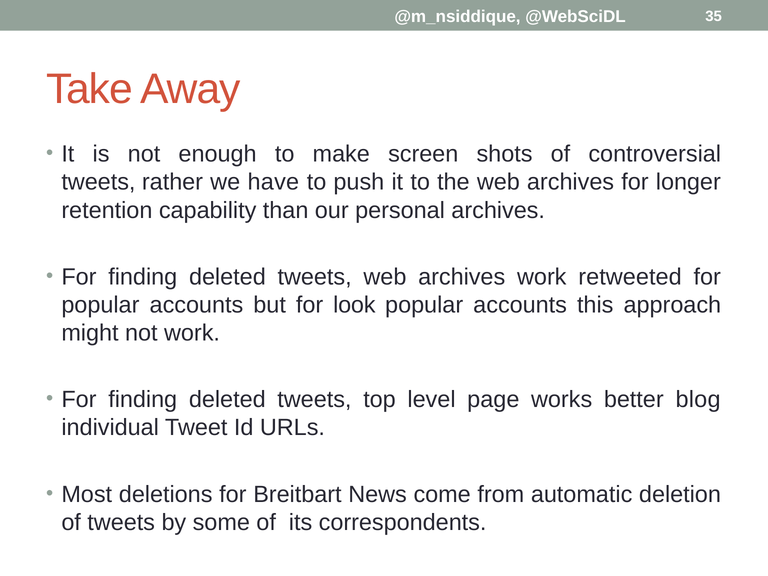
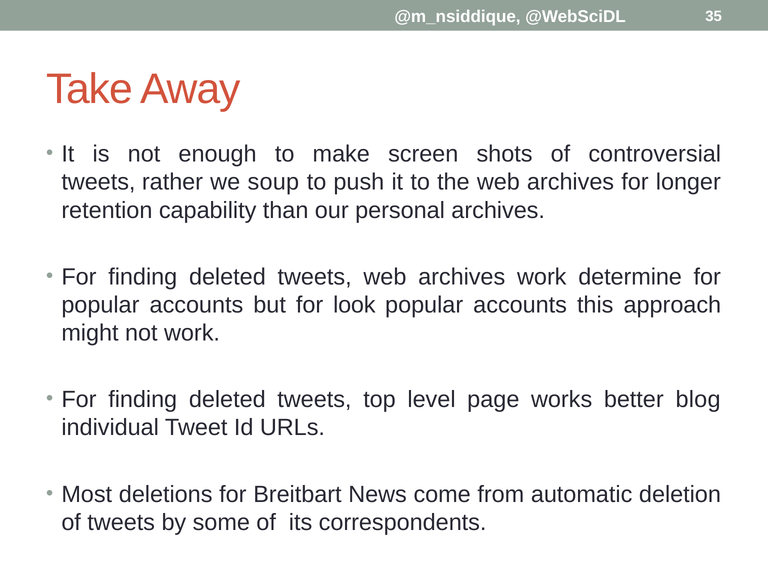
have: have -> soup
retweeted: retweeted -> determine
